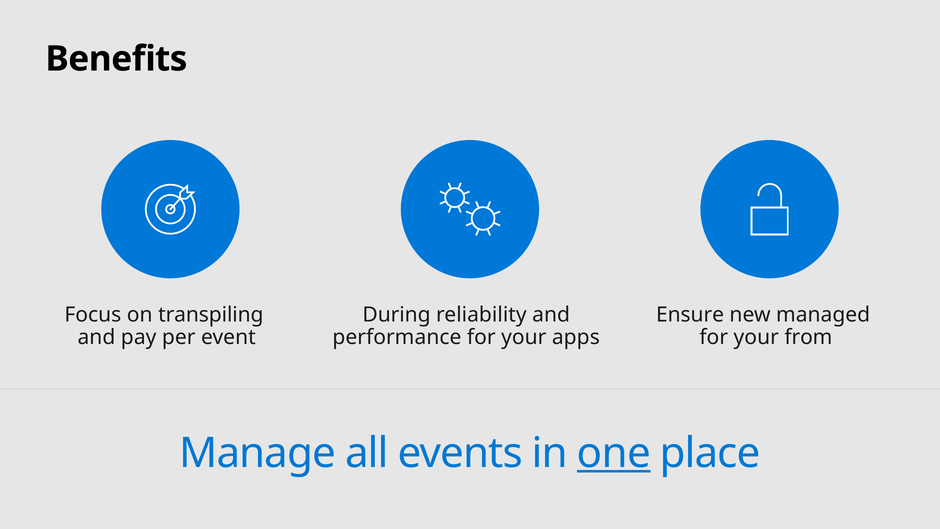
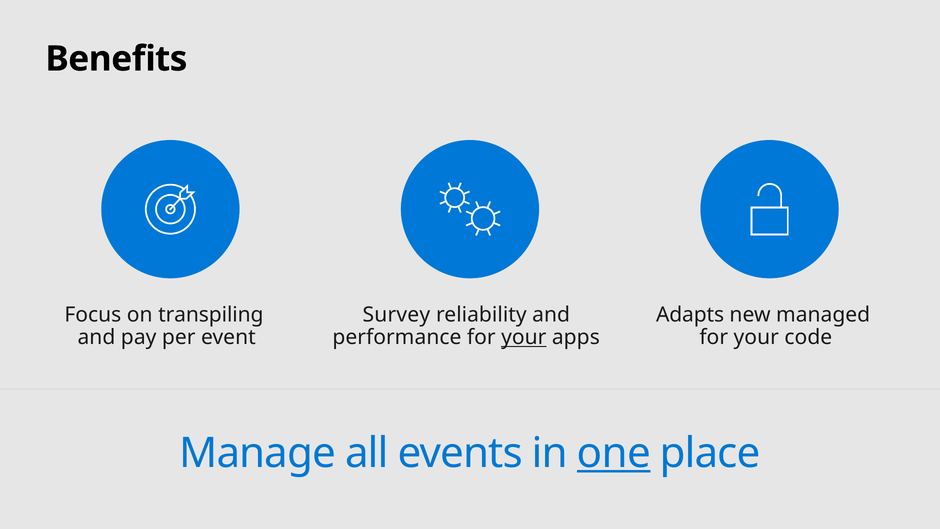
During: During -> Survey
Ensure: Ensure -> Adapts
your at (524, 337) underline: none -> present
from: from -> code
